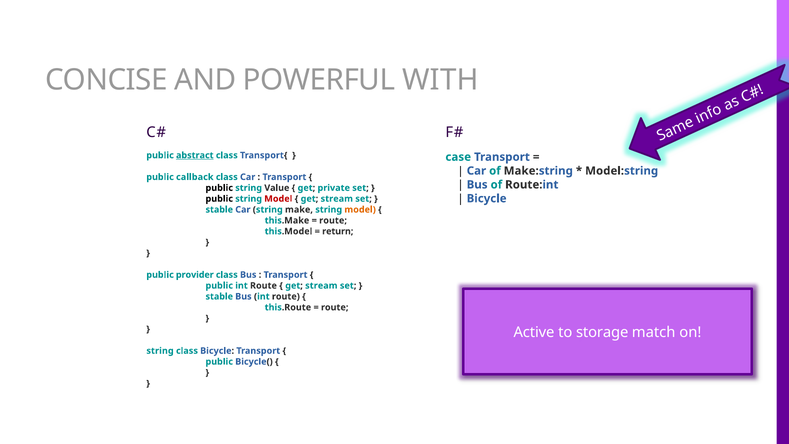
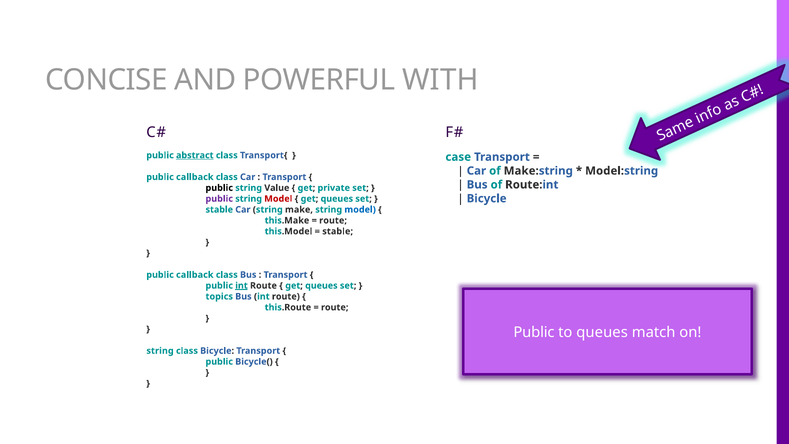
public at (219, 199) colour: black -> purple
stream at (337, 199): stream -> queues
model at (360, 210) colour: orange -> blue
return at (338, 231): return -> stable
provider at (195, 275): provider -> callback
int at (241, 286) underline: none -> present
stream at (321, 286): stream -> queues
stable at (219, 296): stable -> topics
Active at (534, 332): Active -> Public
to storage: storage -> queues
